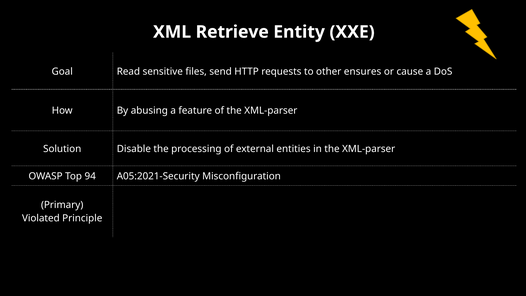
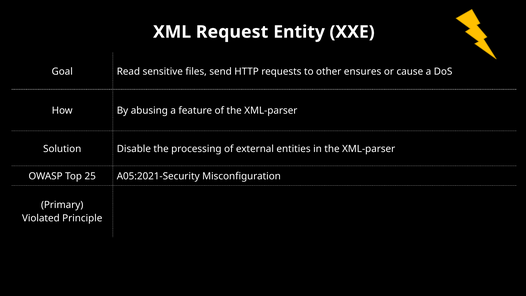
Retrieve: Retrieve -> Request
94: 94 -> 25
